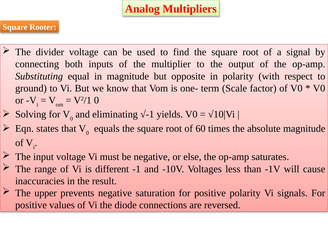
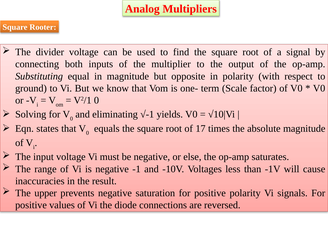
60: 60 -> 17
is different: different -> negative
